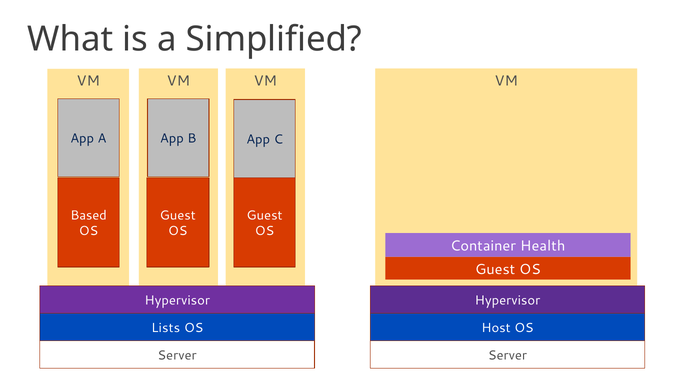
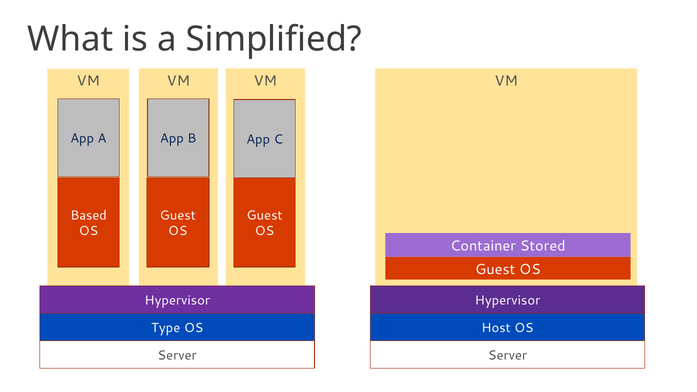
Health: Health -> Stored
Lists: Lists -> Type
